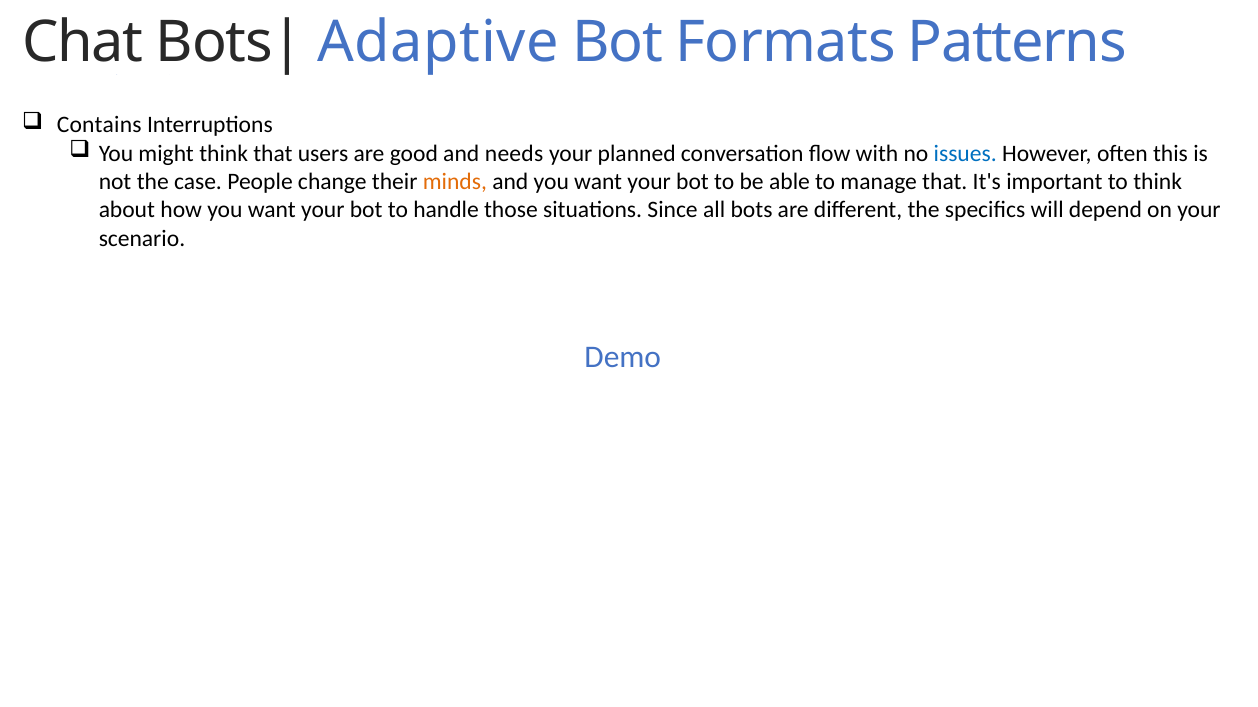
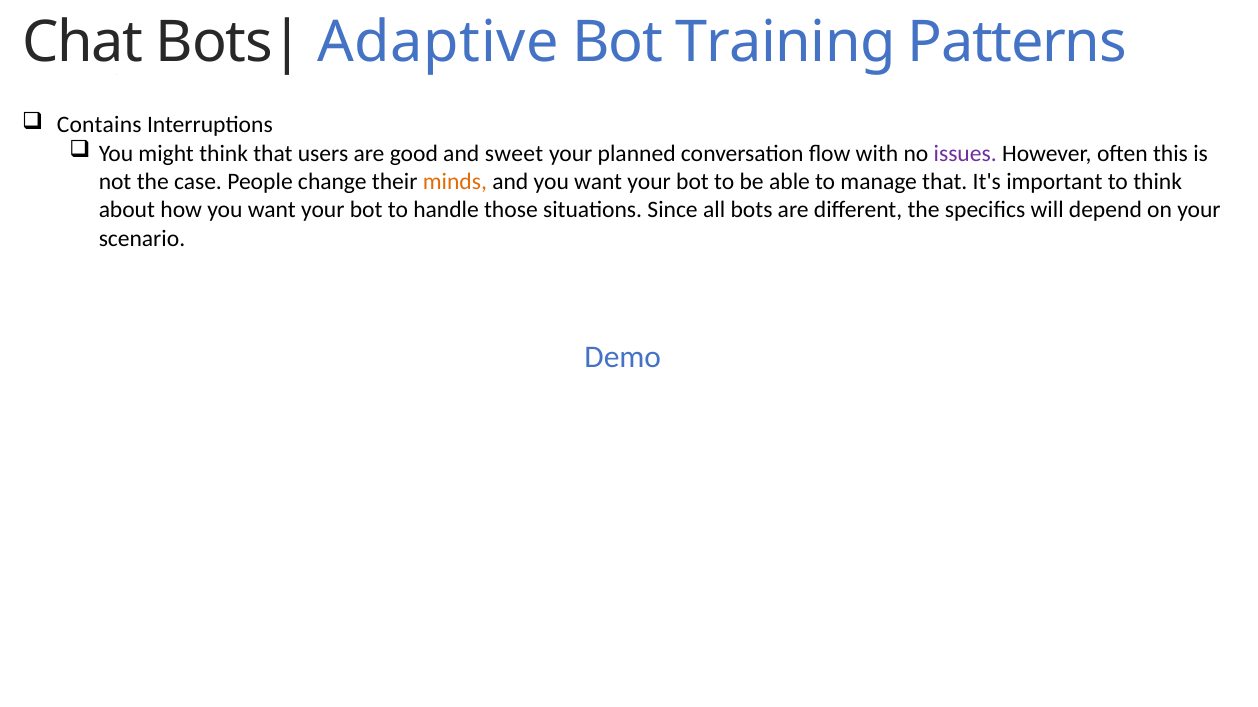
Formats: Formats -> Training
needs: needs -> sweet
issues colour: blue -> purple
